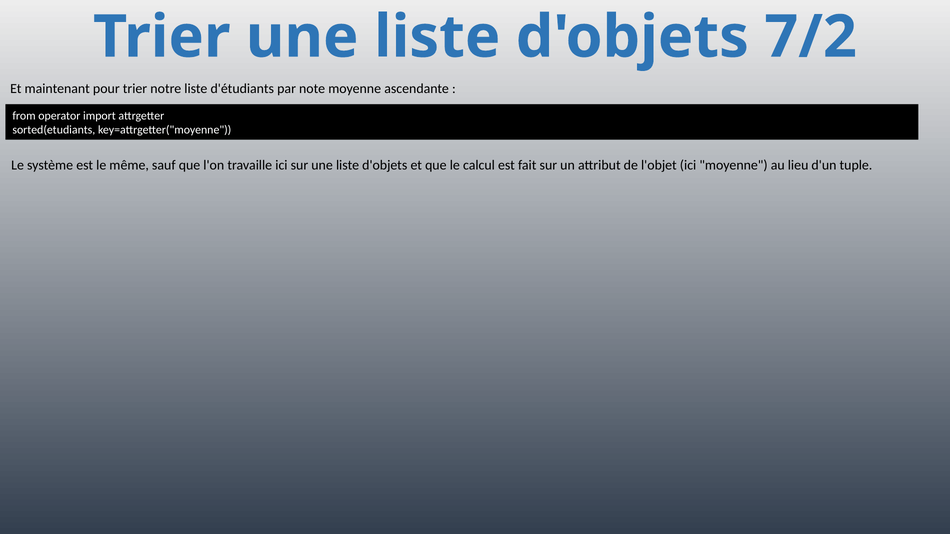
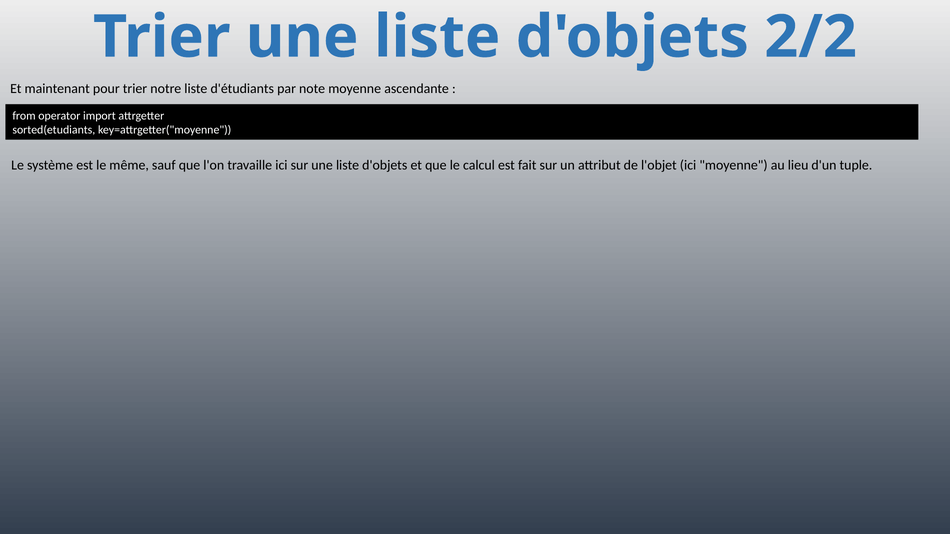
7/2: 7/2 -> 2/2
